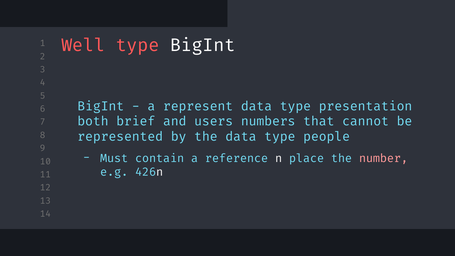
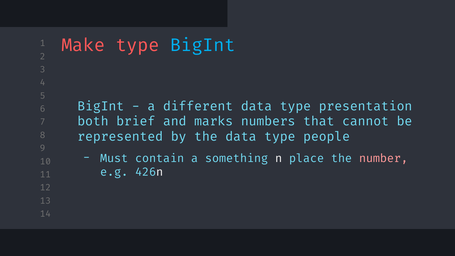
Well: Well -> Make
BigInt at (203, 45) colour: white -> light blue
represent: represent -> different
users: users -> marks
reference: reference -> something
